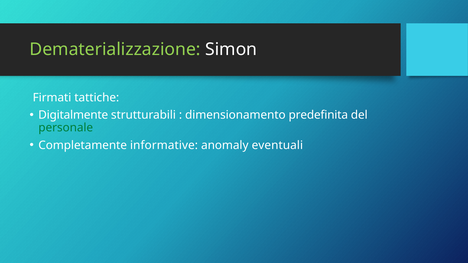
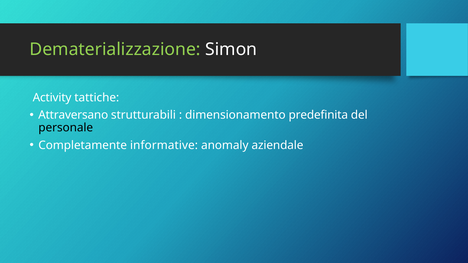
Firmati: Firmati -> Activity
Digitalmente: Digitalmente -> Attraversano
personale colour: green -> black
eventuali: eventuali -> aziendale
